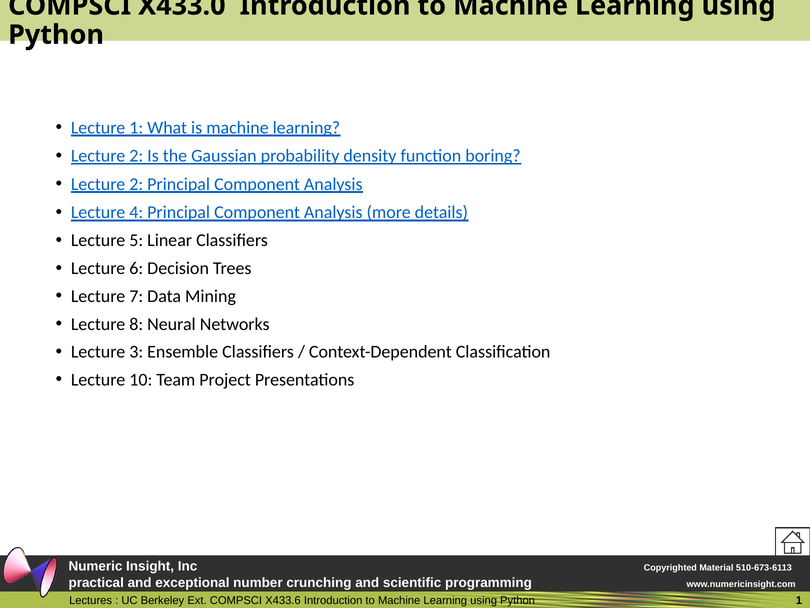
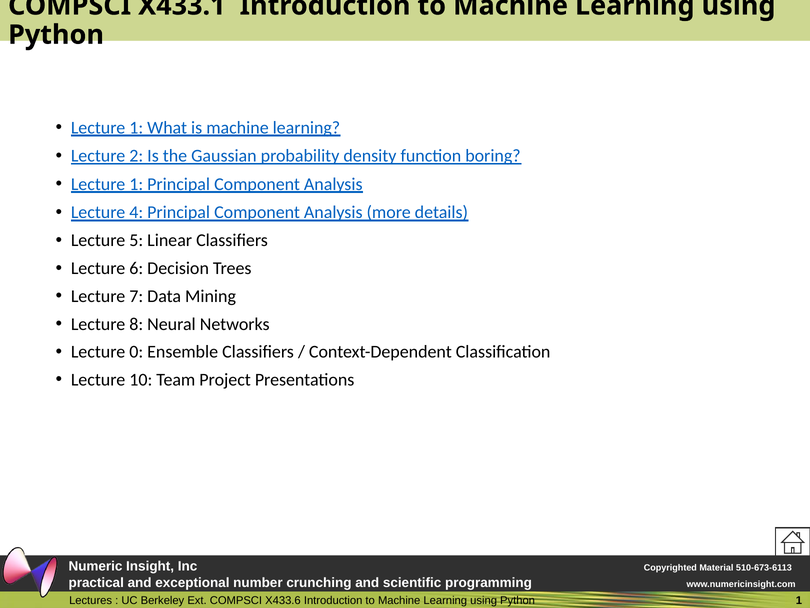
X433.0: X433.0 -> X433.1
2 at (136, 184): 2 -> 1
3: 3 -> 0
